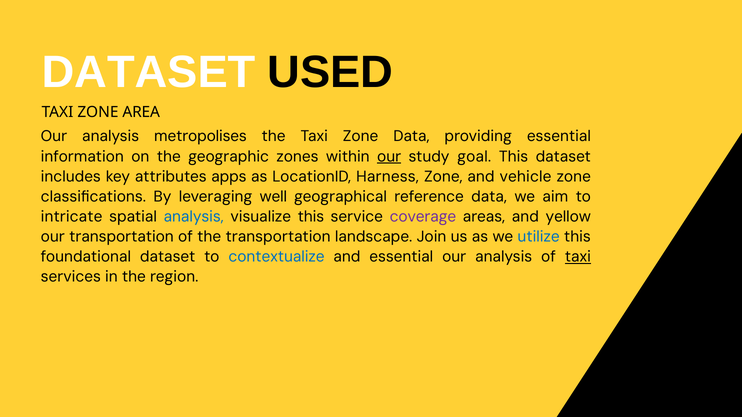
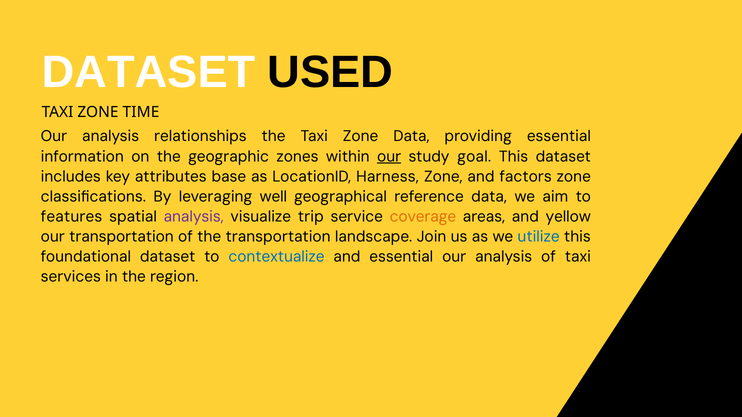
AREA: AREA -> TIME
metropolises: metropolises -> relationships
apps: apps -> base
vehicle: vehicle -> factors
intricate: intricate -> features
analysis at (194, 217) colour: blue -> purple
visualize this: this -> trip
coverage colour: purple -> orange
taxi at (578, 257) underline: present -> none
